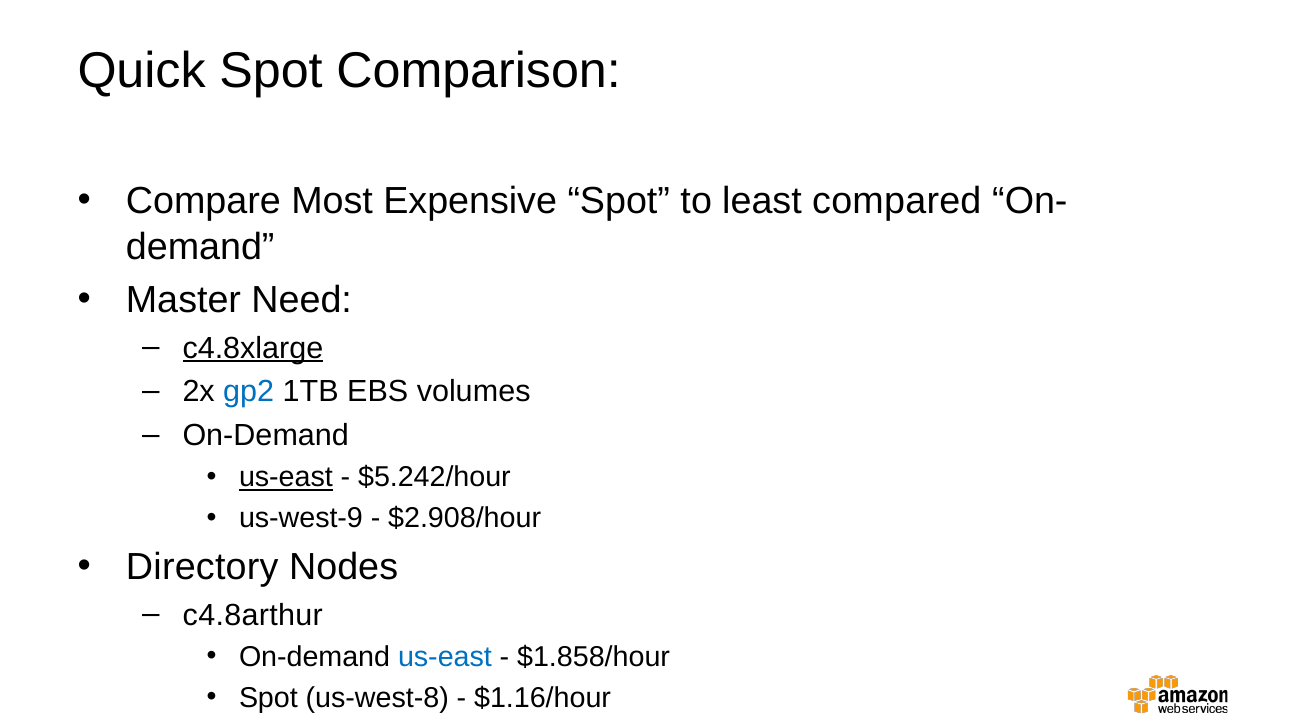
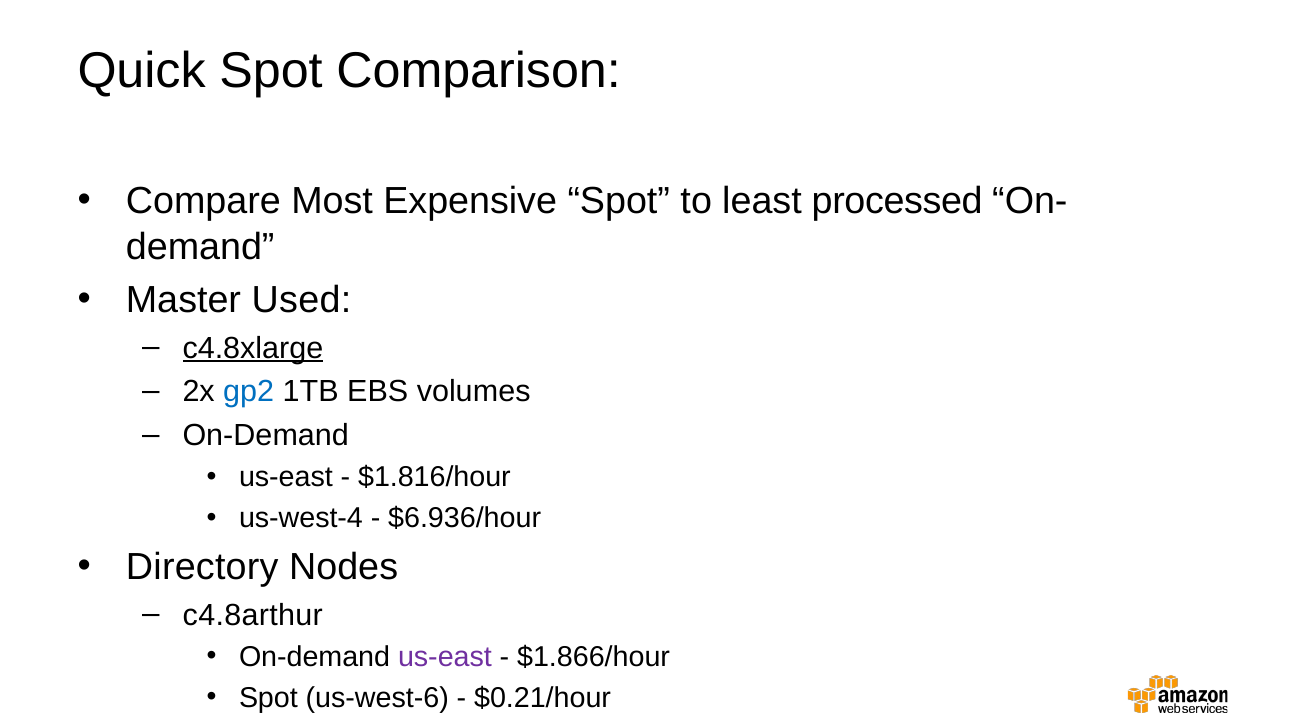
compared: compared -> processed
Need: Need -> Used
us-east at (286, 477) underline: present -> none
$5.242/hour: $5.242/hour -> $1.816/hour
us-west-9: us-west-9 -> us-west-4
$2.908/hour: $2.908/hour -> $6.936/hour
us-east at (445, 657) colour: blue -> purple
$1.858/hour: $1.858/hour -> $1.866/hour
us-west-8: us-west-8 -> us-west-6
$1.16/hour: $1.16/hour -> $0.21/hour
